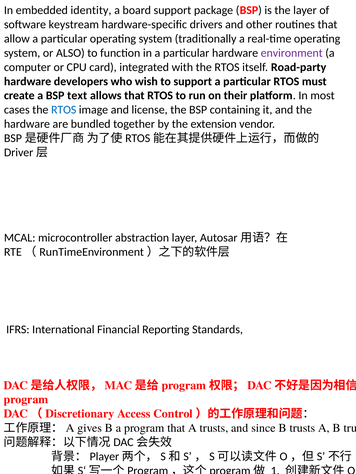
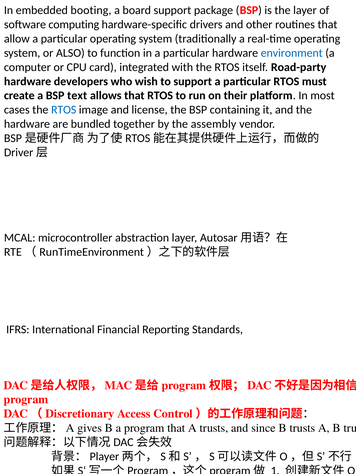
identity: identity -> booting
keystream: keystream -> computing
environment colour: purple -> blue
extension: extension -> assembly
